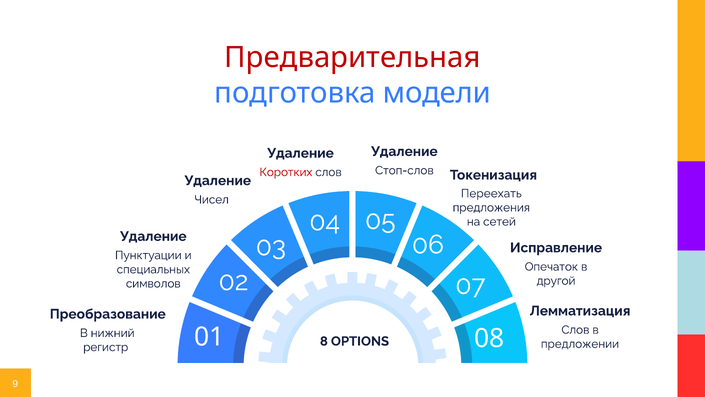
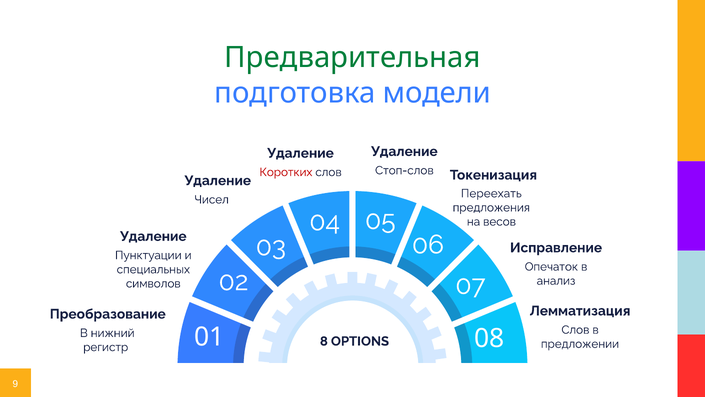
Предварительная colour: red -> green
сетей: сетей -> весов
другой: другой -> анализ
